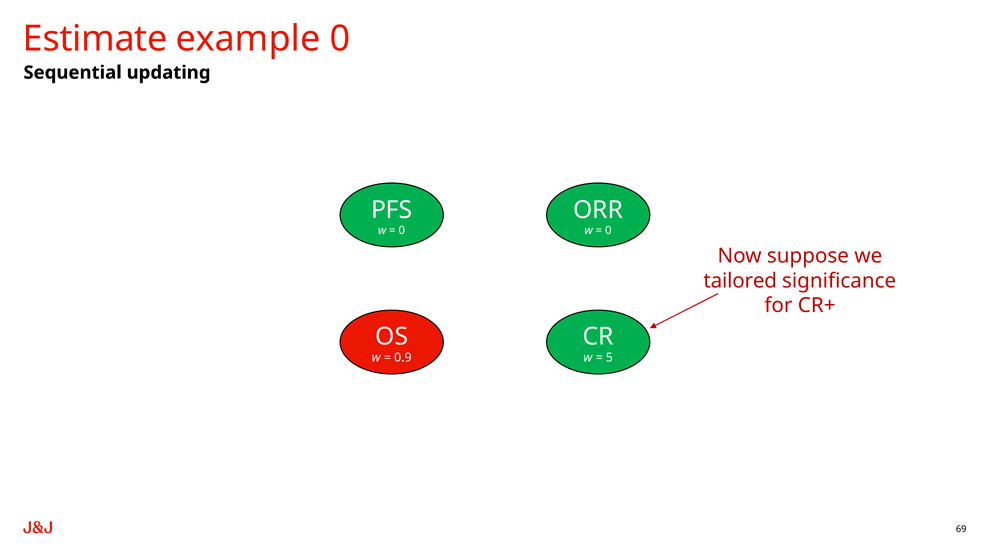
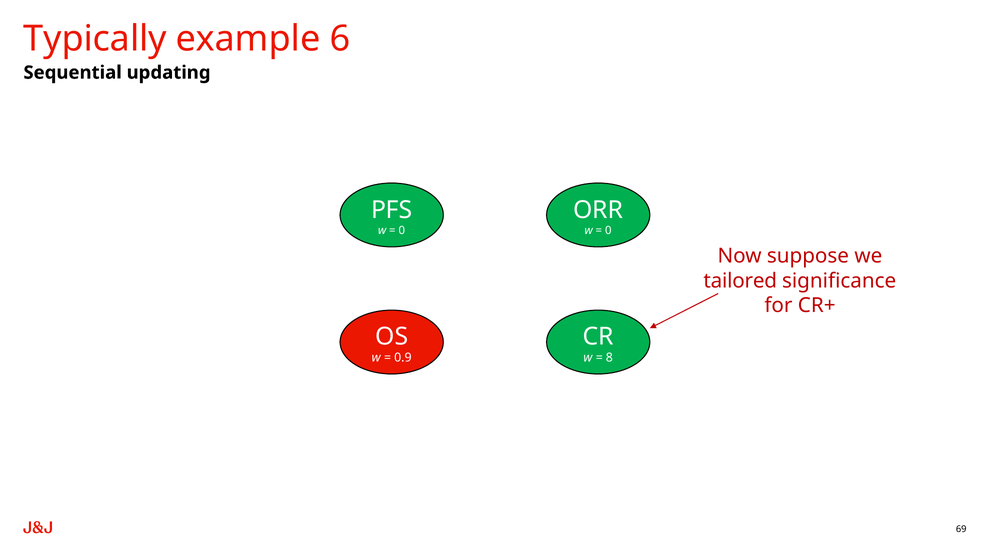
Estimate: Estimate -> Typically
example 0: 0 -> 6
5: 5 -> 8
